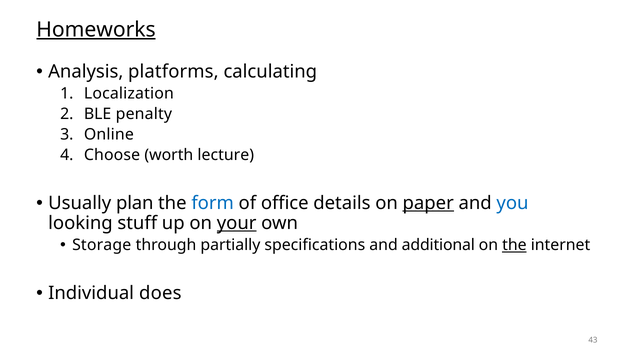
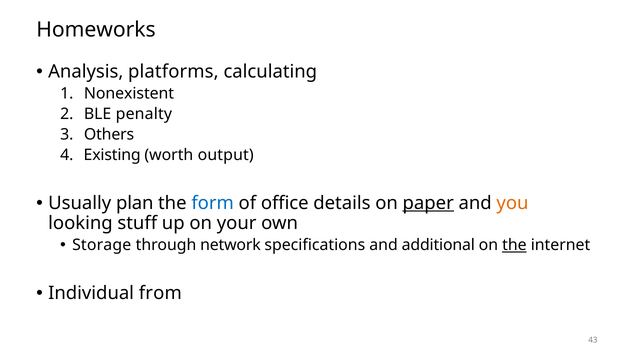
Homeworks underline: present -> none
Localization: Localization -> Nonexistent
Online: Online -> Others
Choose: Choose -> Existing
lecture: lecture -> output
you colour: blue -> orange
your underline: present -> none
partially: partially -> network
does: does -> from
